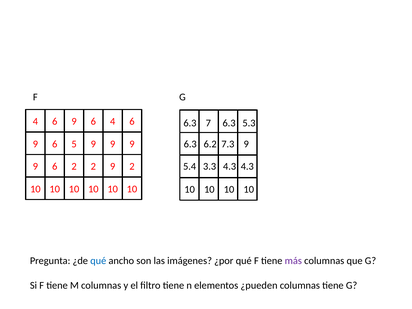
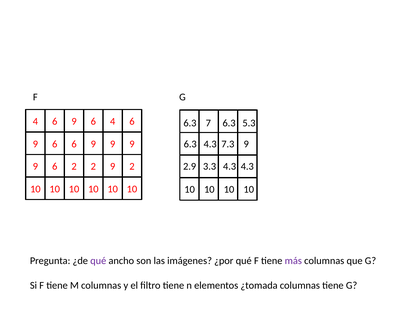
6 5: 5 -> 6
6.3 6.2: 6.2 -> 4.3
5.4: 5.4 -> 2.9
qué at (98, 261) colour: blue -> purple
¿pueden: ¿pueden -> ¿tomada
